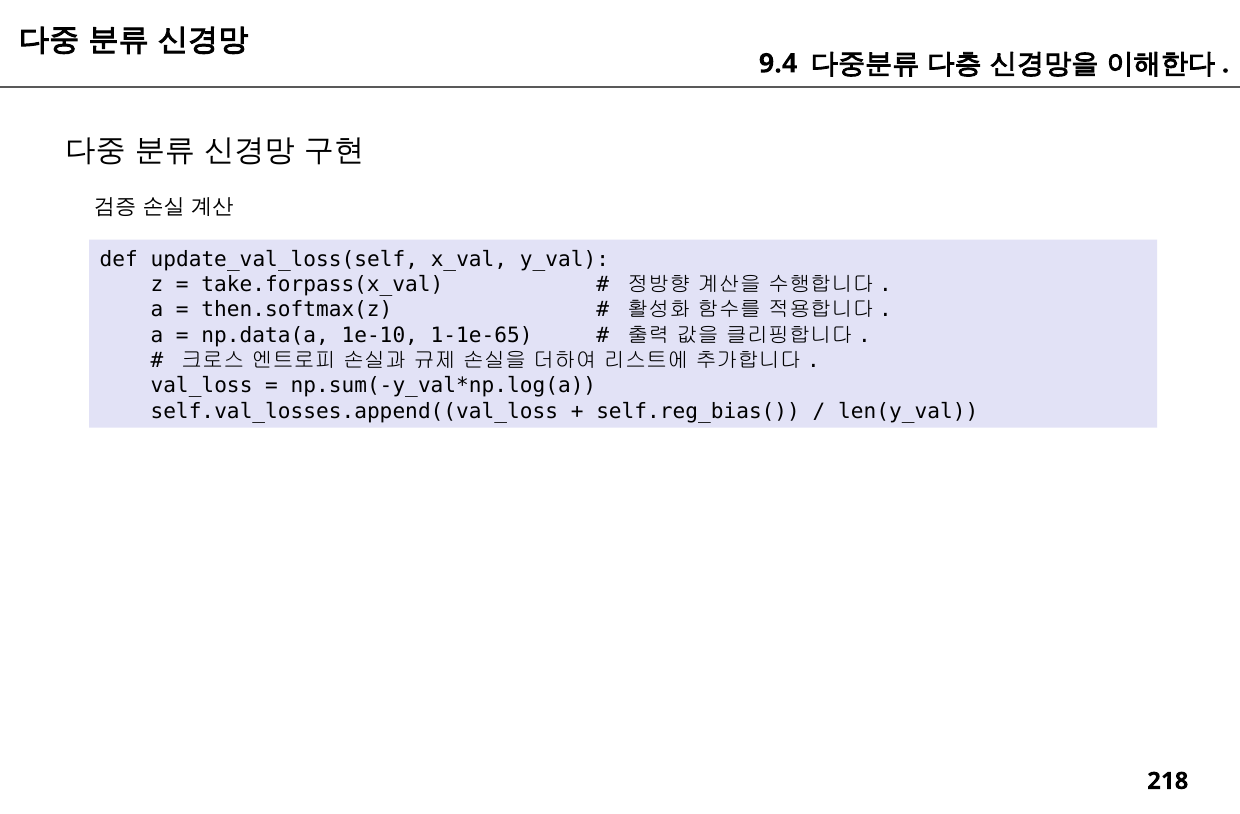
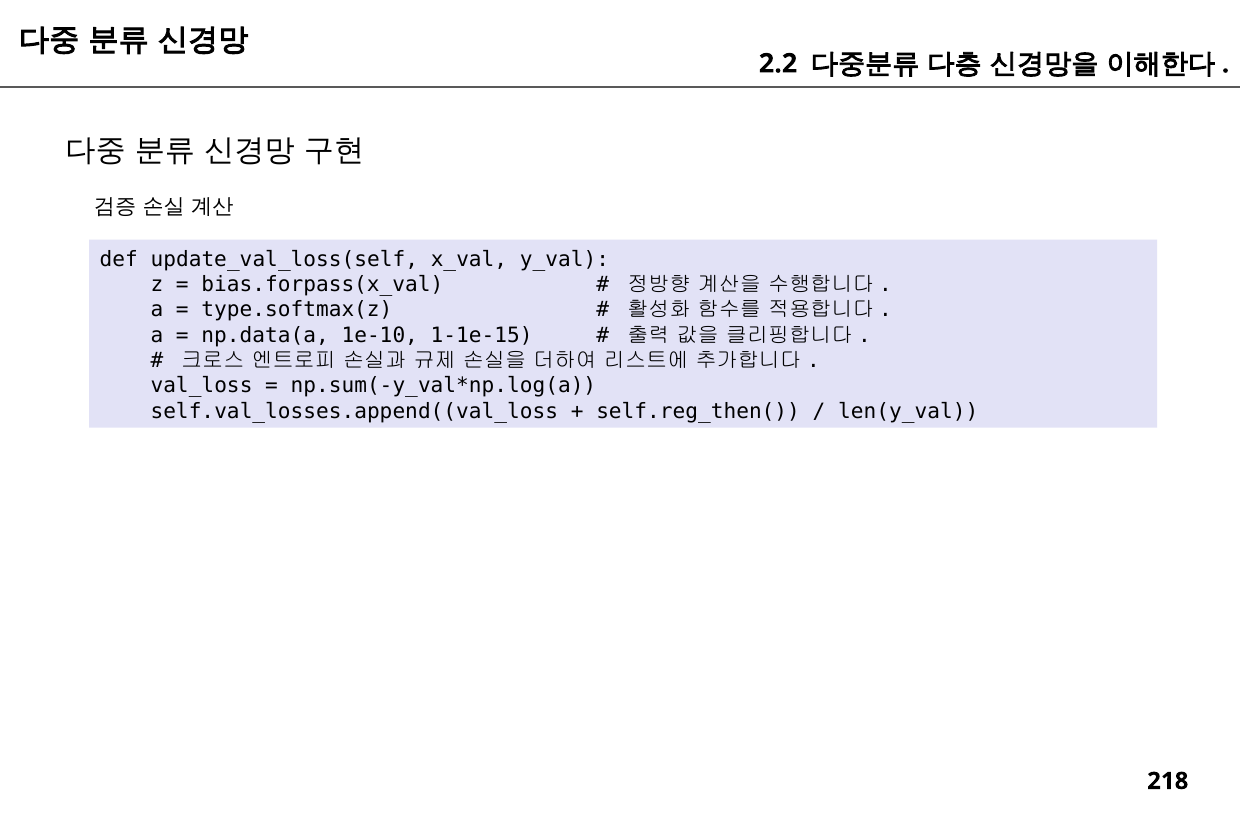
9.4: 9.4 -> 2.2
take.forpass(x_val: take.forpass(x_val -> bias.forpass(x_val
then.softmax(z: then.softmax(z -> type.softmax(z
1-1e-65: 1-1e-65 -> 1-1e-15
self.reg_bias(: self.reg_bias( -> self.reg_then(
